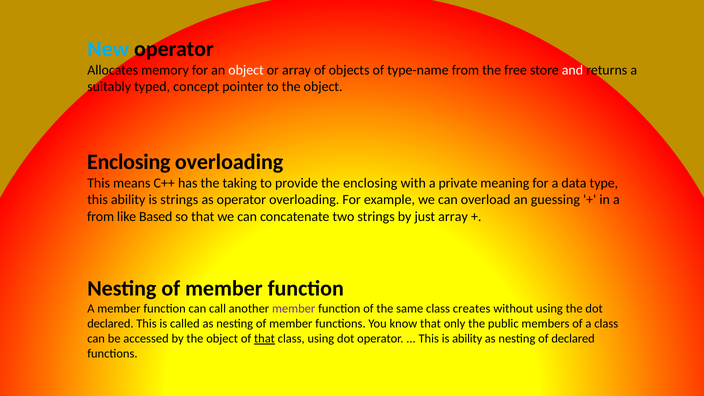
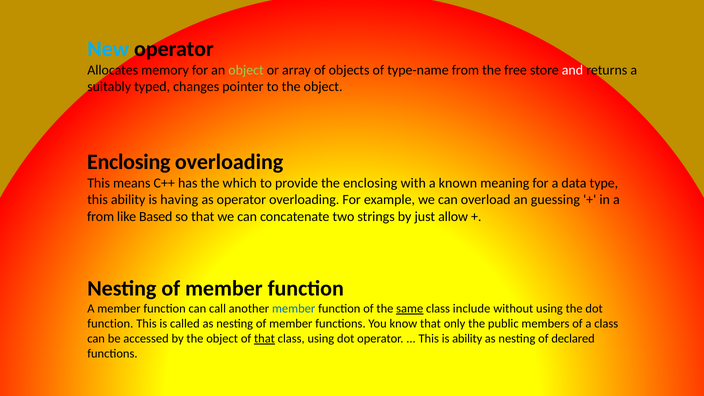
object at (246, 70) colour: white -> light green
concept: concept -> changes
taking: taking -> which
private: private -> known
is strings: strings -> having
just array: array -> allow
member at (294, 309) colour: purple -> blue
same underline: none -> present
creates: creates -> include
declared at (110, 324): declared -> function
